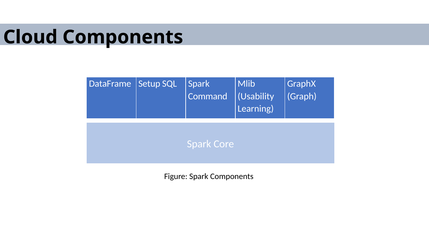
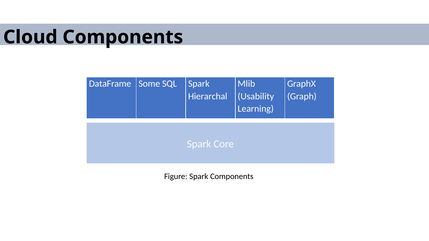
Setup: Setup -> Some
Command: Command -> Hierarchal
